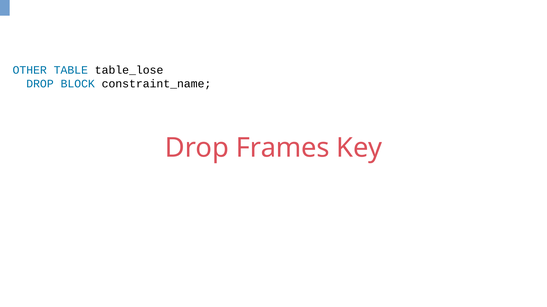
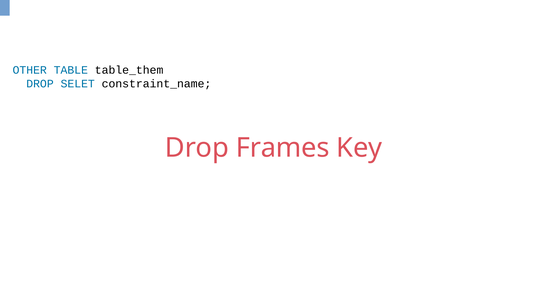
table_lose: table_lose -> table_them
BLOCK: BLOCK -> SELET
